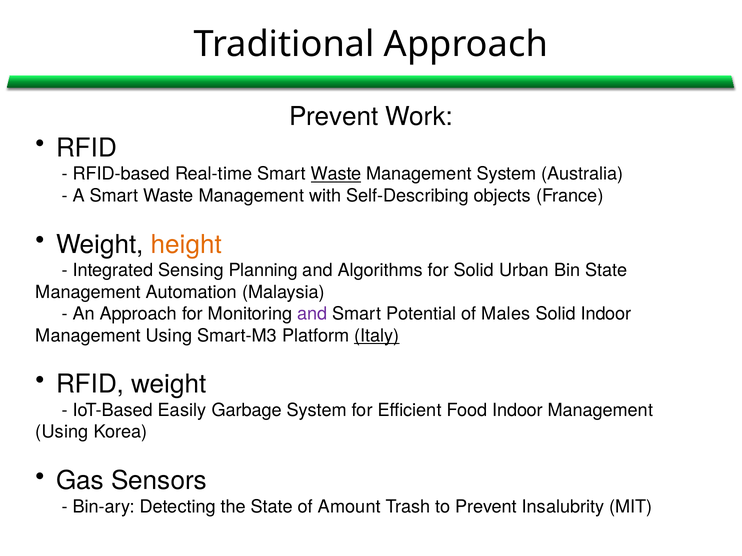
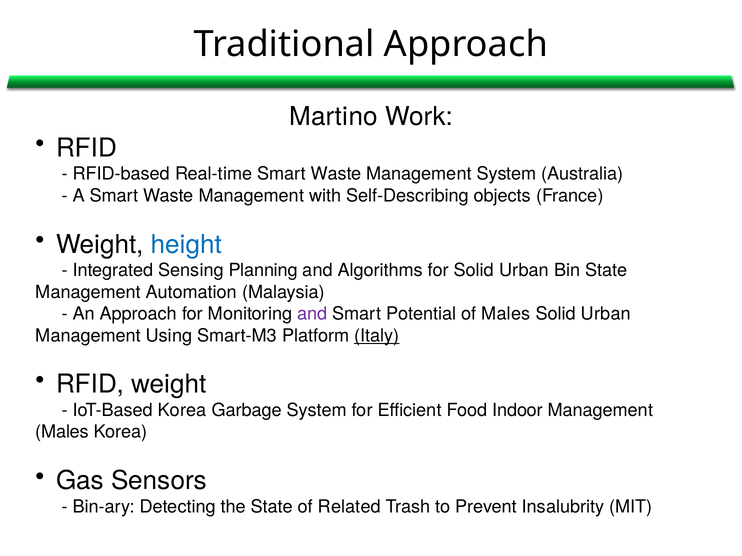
Prevent at (334, 117): Prevent -> Martino
Waste at (336, 174) underline: present -> none
height colour: orange -> blue
Indoor at (606, 314): Indoor -> Urban
IoT-Based Easily: Easily -> Korea
Using at (62, 432): Using -> Males
Amount: Amount -> Related
